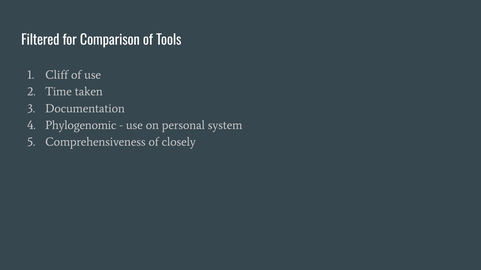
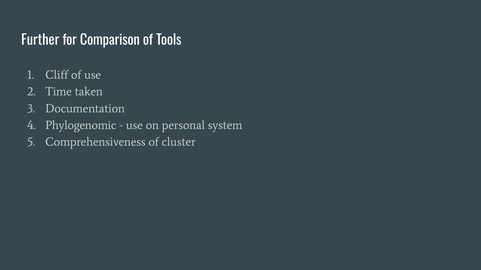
Filtered: Filtered -> Further
closely: closely -> cluster
